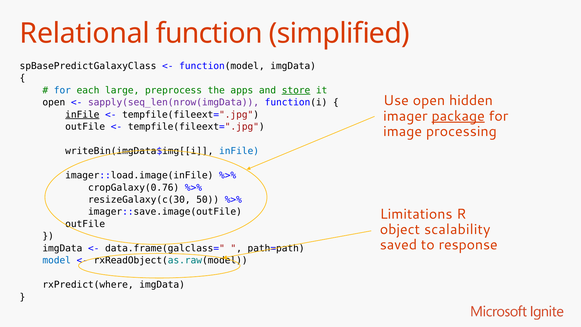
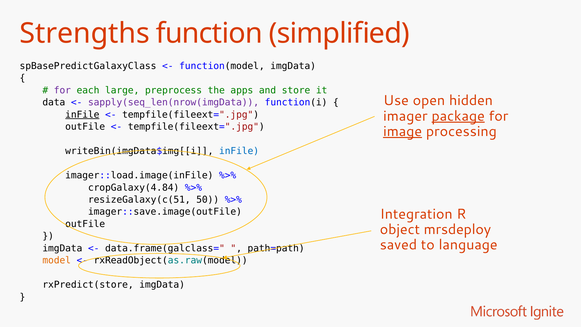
Relational: Relational -> Strengths
for at (62, 90) colour: blue -> purple
store underline: present -> none
open at (54, 102): open -> data
image underline: none -> present
cropGalaxy(0.76: cropGalaxy(0.76 -> cropGalaxy(4.84
resizeGalaxy(c(30: resizeGalaxy(c(30 -> resizeGalaxy(c(51
Limitations: Limitations -> Integration
scalability: scalability -> mrsdeploy
response: response -> language
model colour: blue -> orange
rxPredict(where: rxPredict(where -> rxPredict(store
